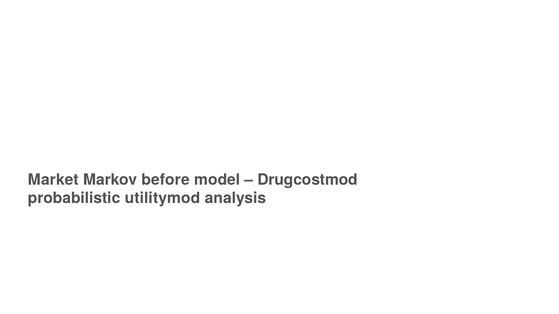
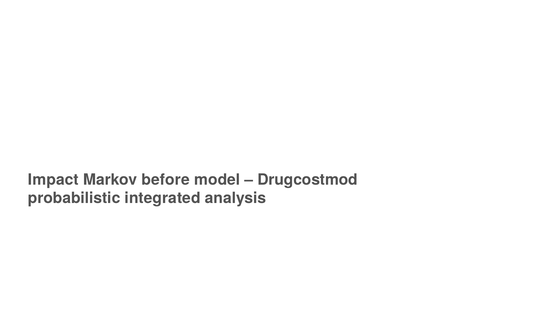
Market: Market -> Impact
utilitymod: utilitymod -> integrated
